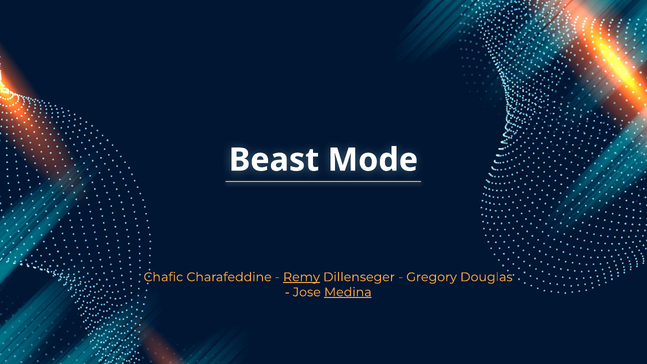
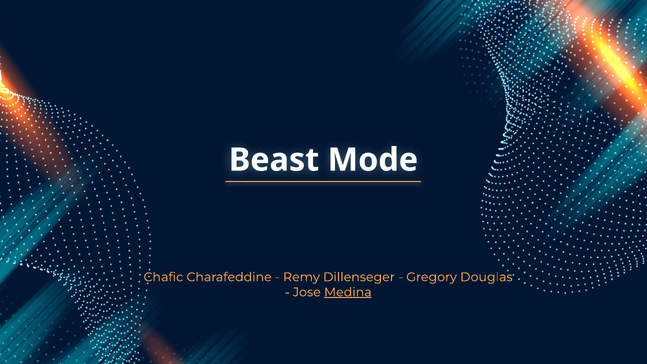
Remy underline: present -> none
